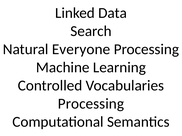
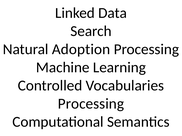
Everyone: Everyone -> Adoption
